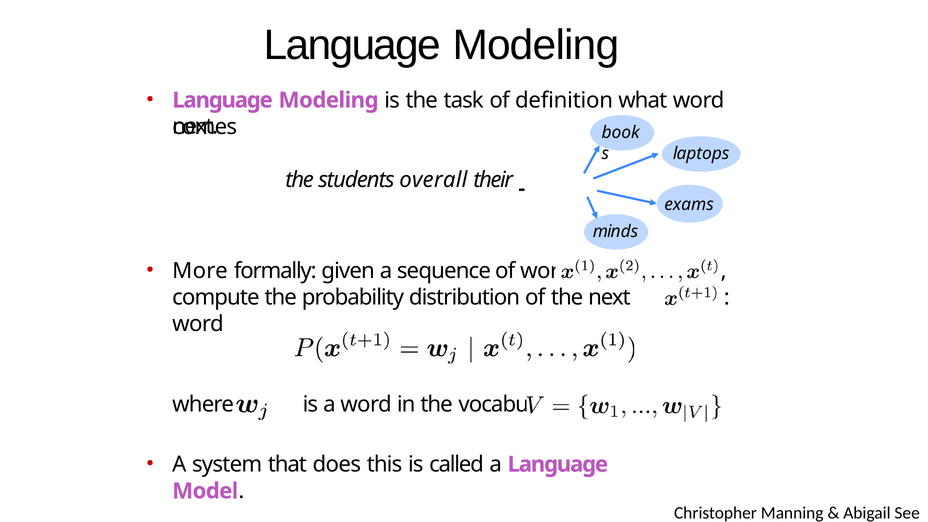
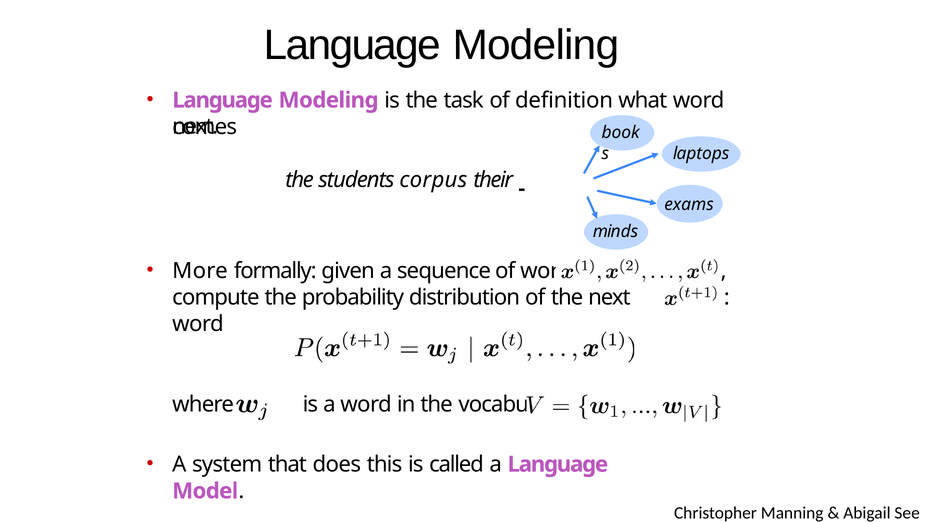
overall: overall -> corpus
